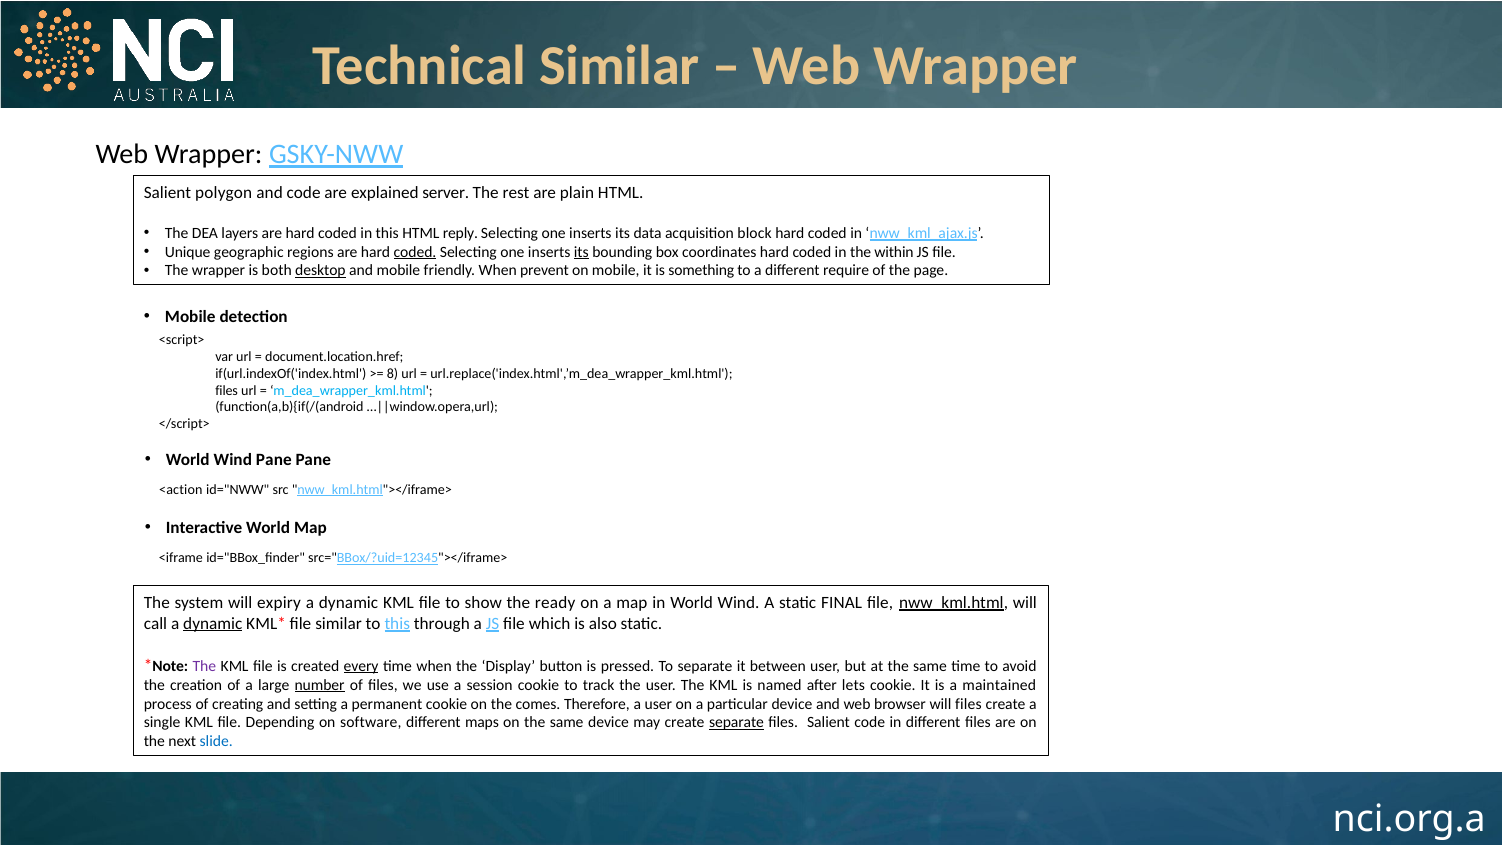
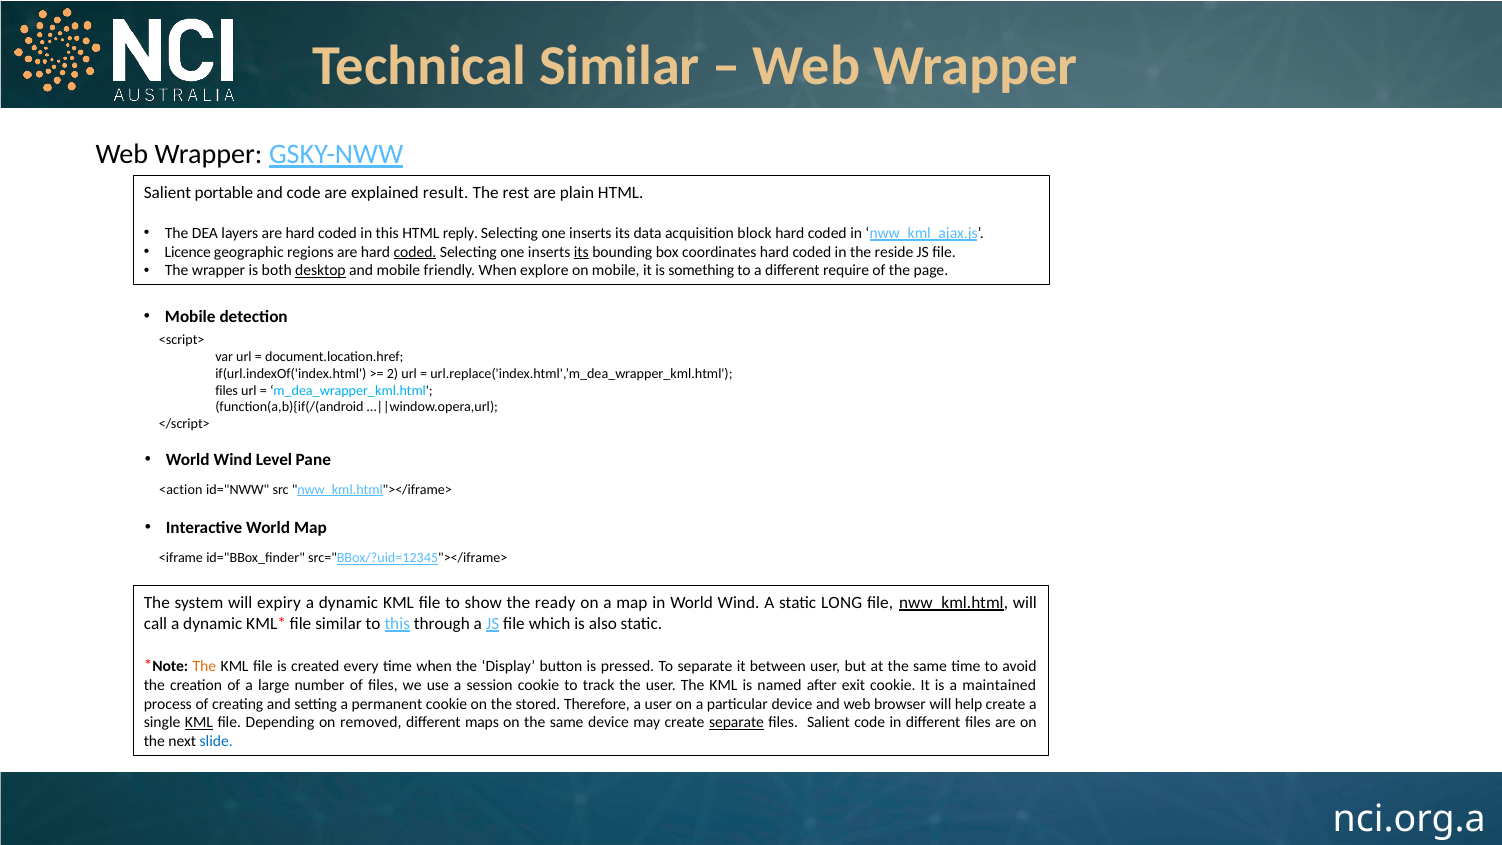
polygon: polygon -> portable
server: server -> result
Unique: Unique -> Licence
within: within -> reside
prevent: prevent -> explore
8: 8 -> 2
Wind Pane: Pane -> Level
FINAL: FINAL -> LONG
dynamic at (213, 623) underline: present -> none
The at (204, 666) colour: purple -> orange
every underline: present -> none
number underline: present -> none
lets: lets -> exit
comes: comes -> stored
will files: files -> help
KML at (199, 723) underline: none -> present
software: software -> removed
